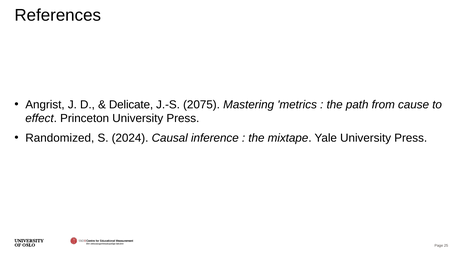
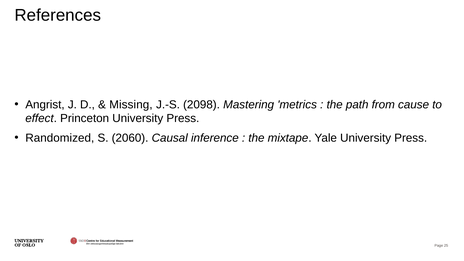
Delicate: Delicate -> Missing
2075: 2075 -> 2098
2024: 2024 -> 2060
